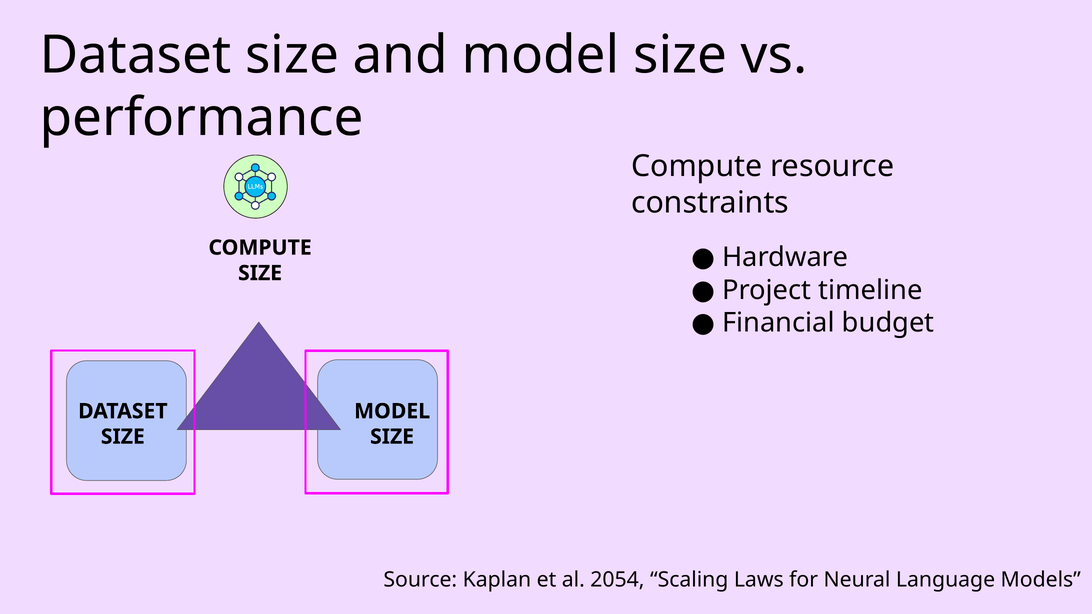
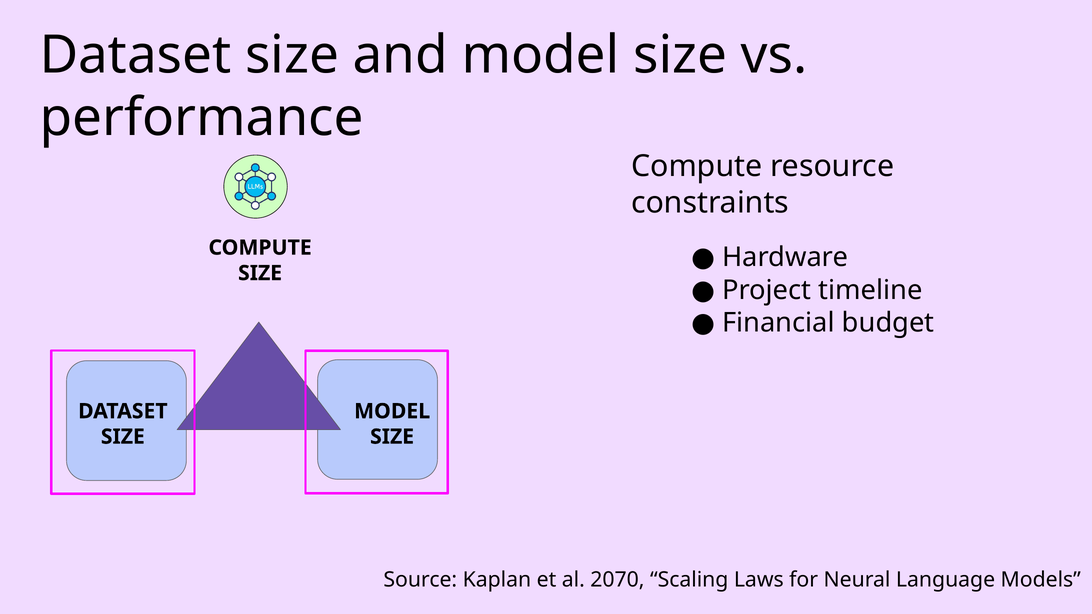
2054: 2054 -> 2070
